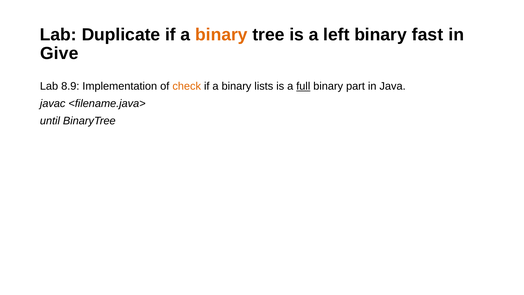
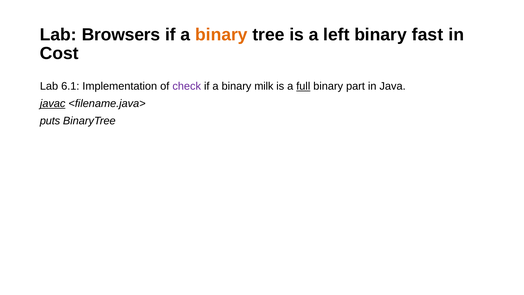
Duplicate: Duplicate -> Browsers
Give: Give -> Cost
8.9: 8.9 -> 6.1
check colour: orange -> purple
lists: lists -> milk
javac underline: none -> present
until: until -> puts
